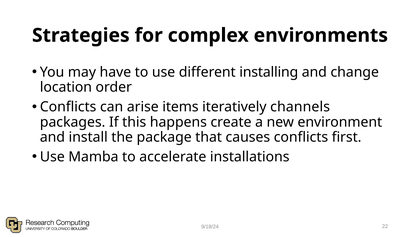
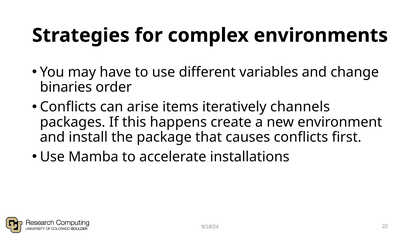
installing: installing -> variables
location: location -> binaries
